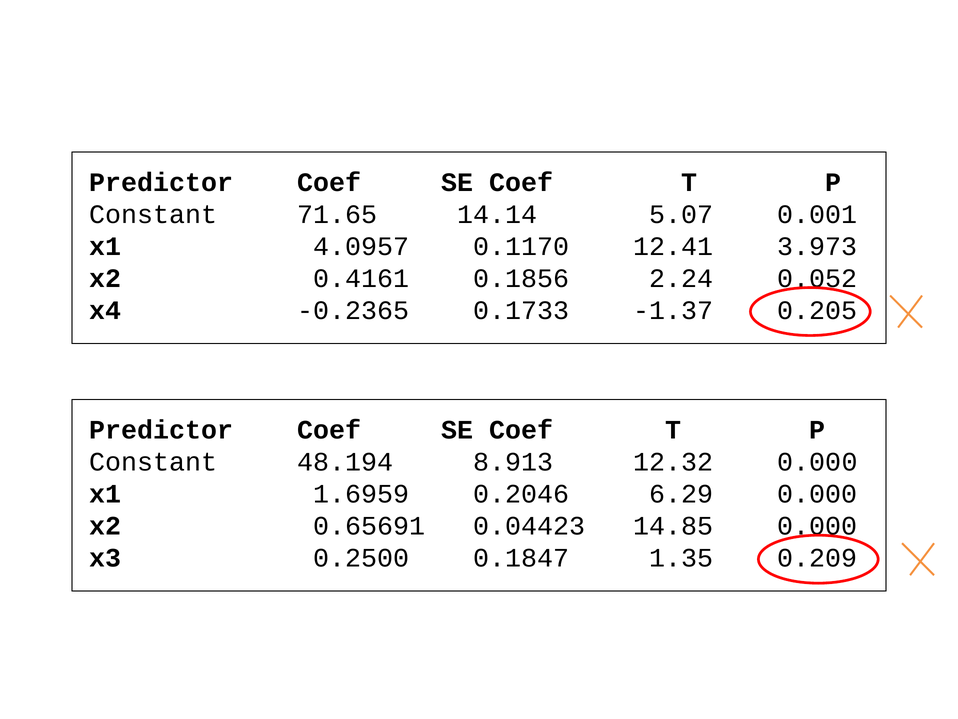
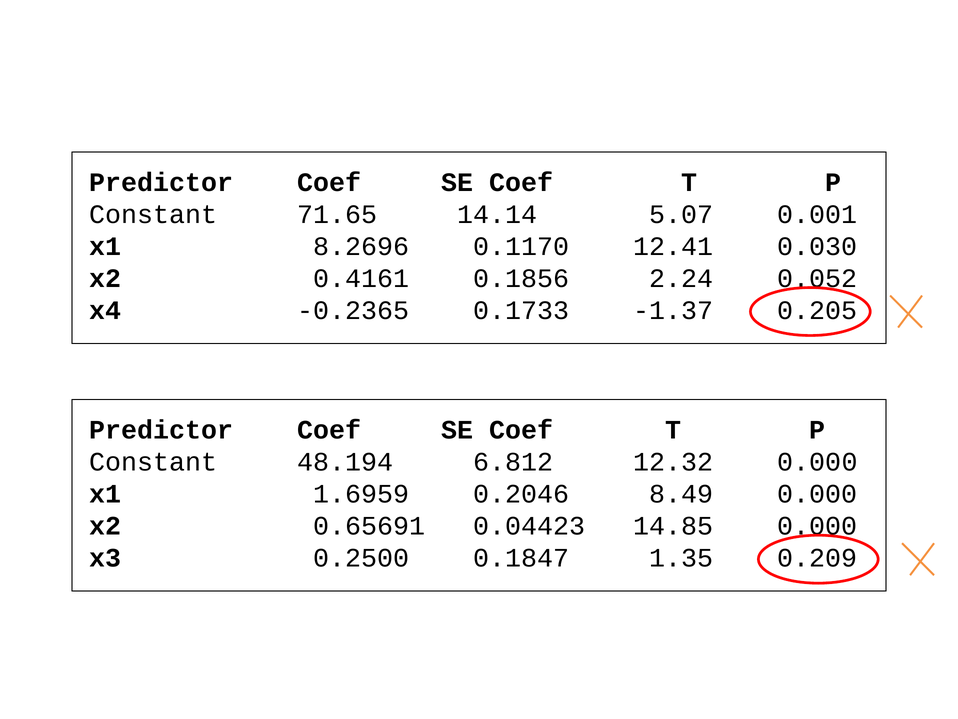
4.0957: 4.0957 -> 8.2696
3.973: 3.973 -> 0.030
8.913: 8.913 -> 6.812
6.29: 6.29 -> 8.49
